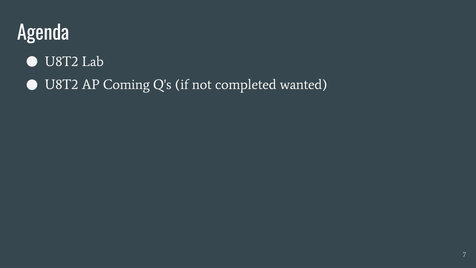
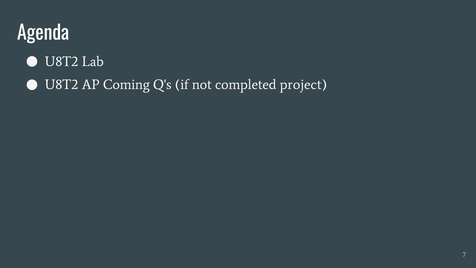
wanted: wanted -> project
